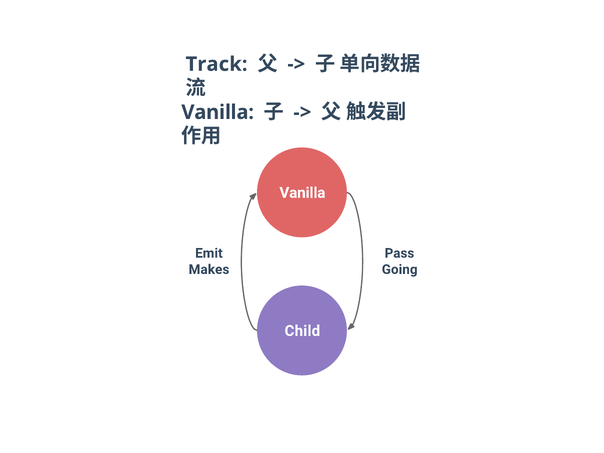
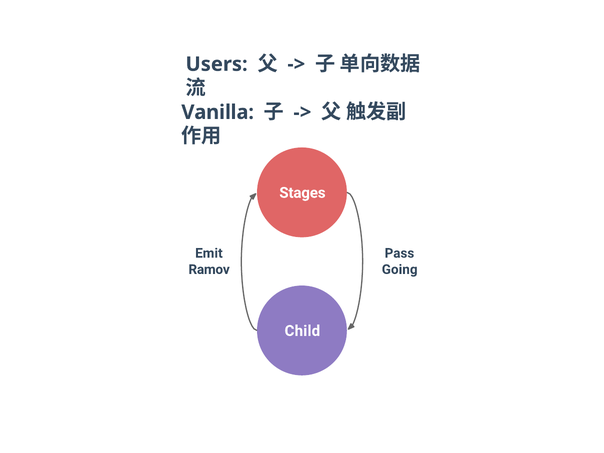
Track: Track -> Users
Vanilla at (302, 193): Vanilla -> Stages
Makes: Makes -> Ramov
